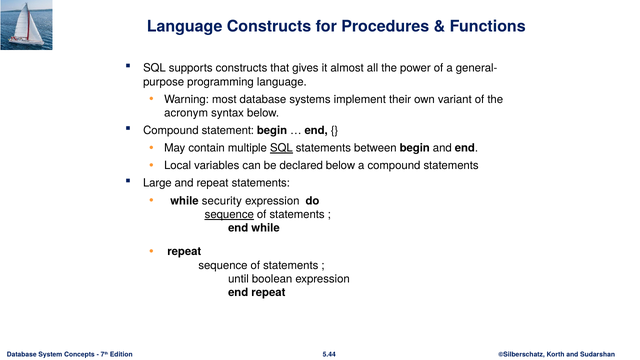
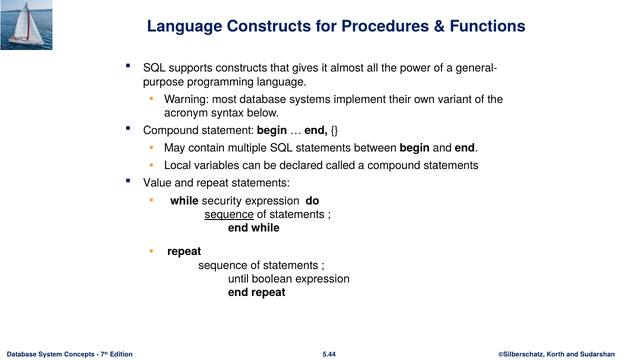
SQL at (281, 148) underline: present -> none
declared below: below -> called
Large: Large -> Value
